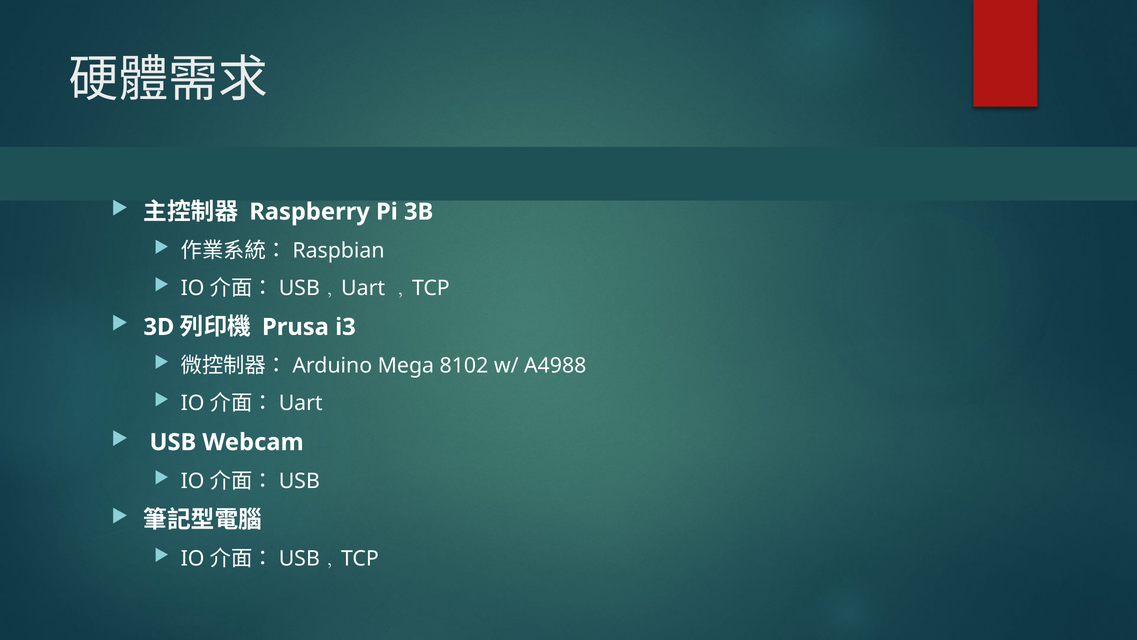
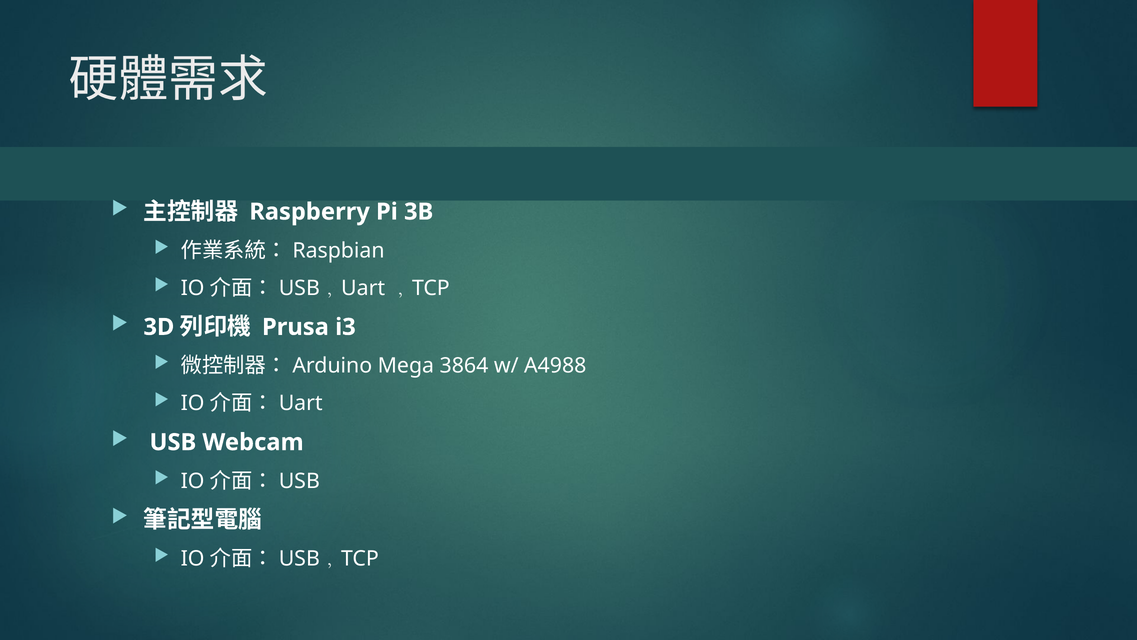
8102: 8102 -> 3864
